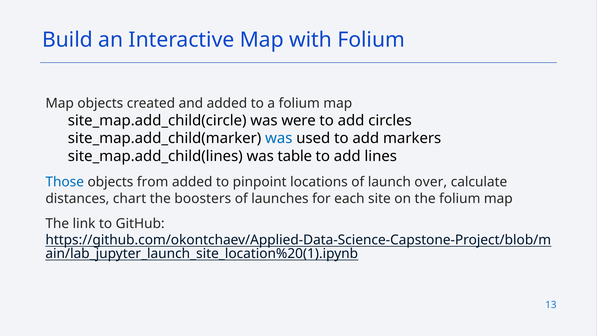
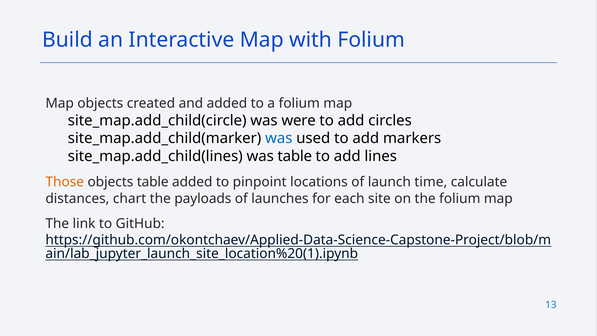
Those colour: blue -> orange
objects from: from -> table
over: over -> time
boosters: boosters -> payloads
